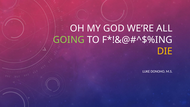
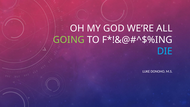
DIE colour: yellow -> light blue
